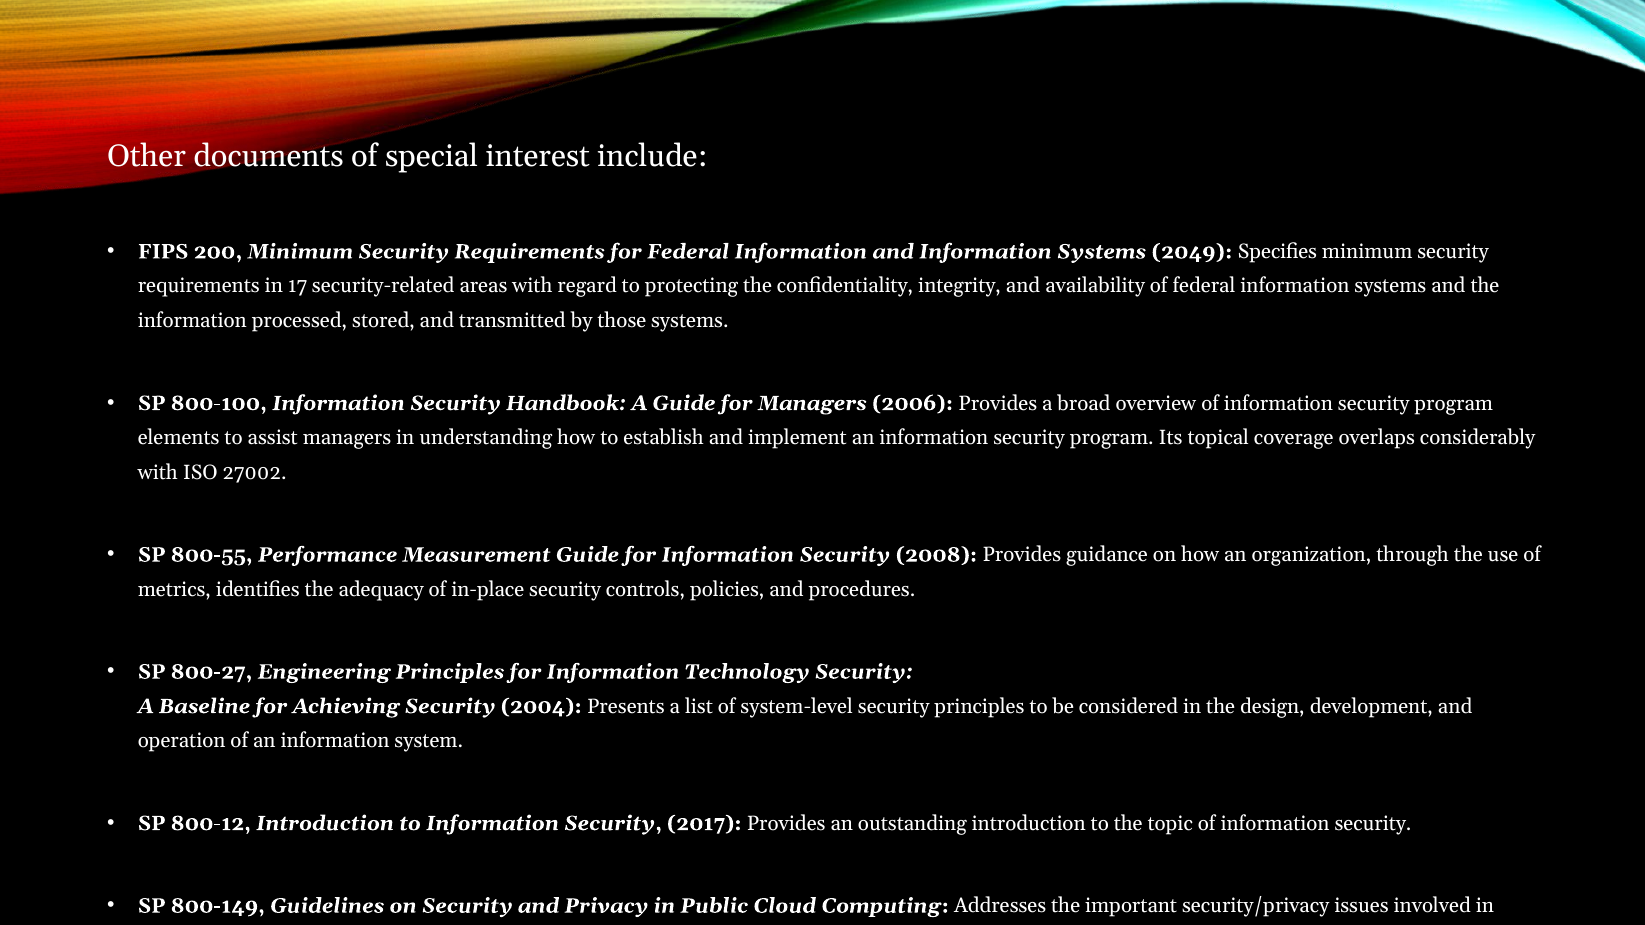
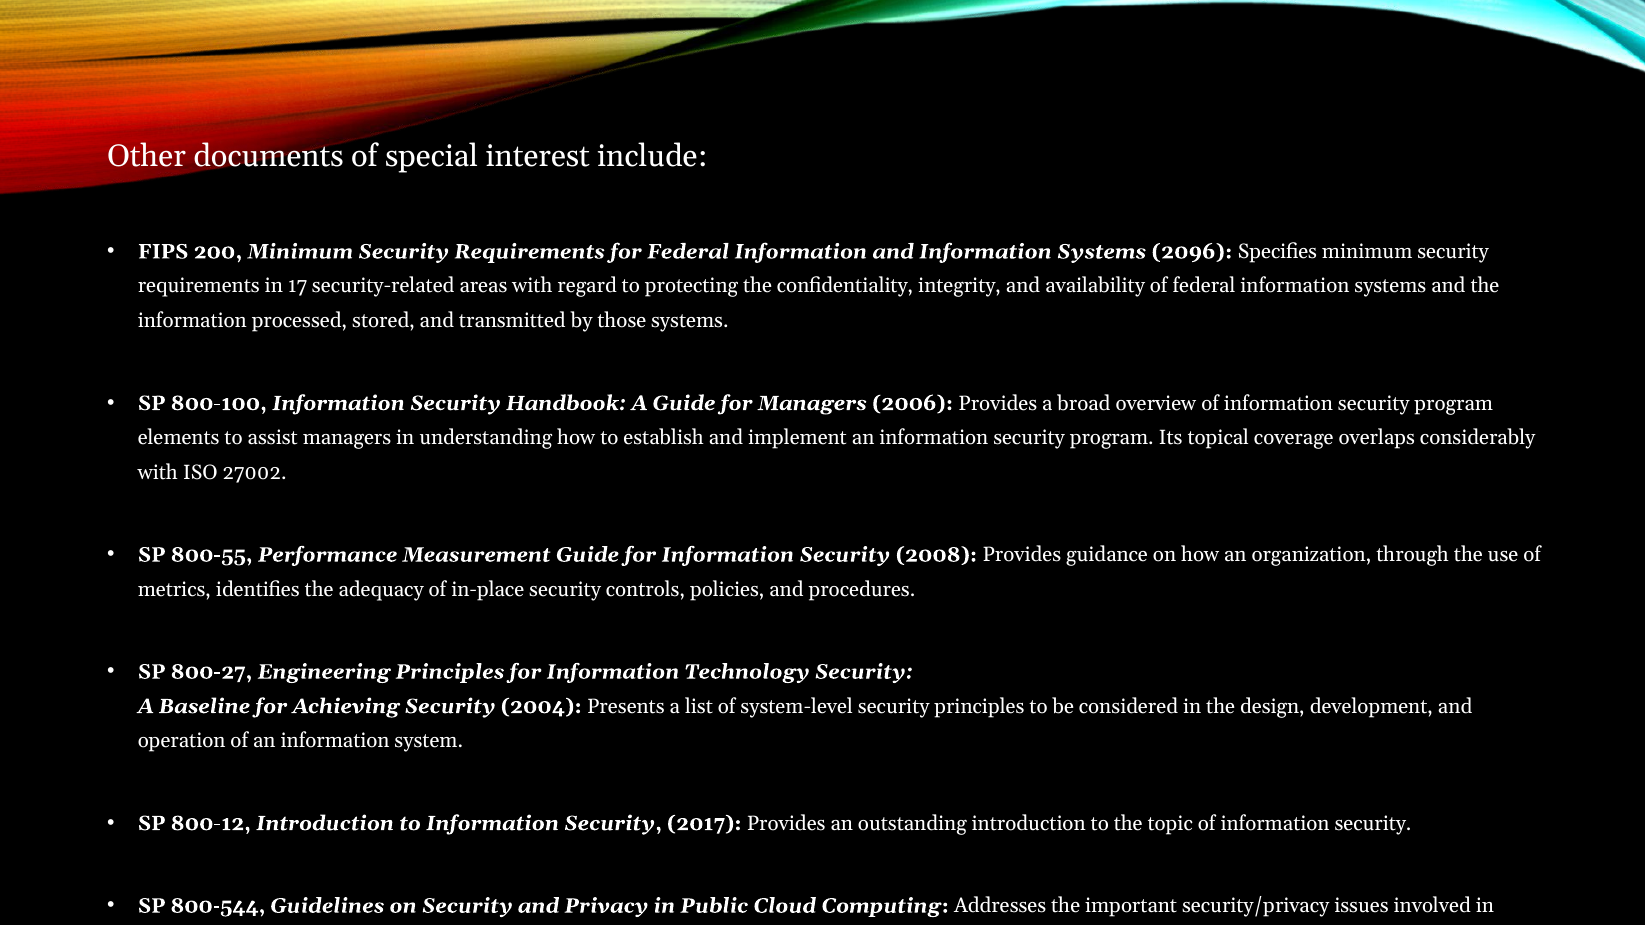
2049: 2049 -> 2096
800-149: 800-149 -> 800-544
